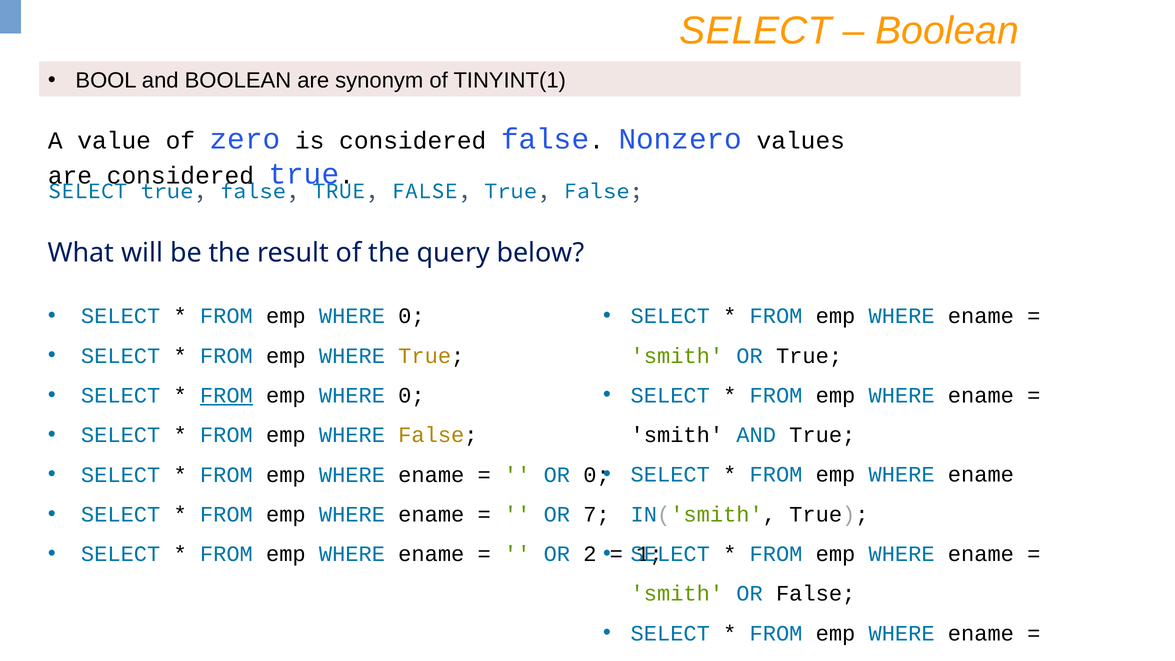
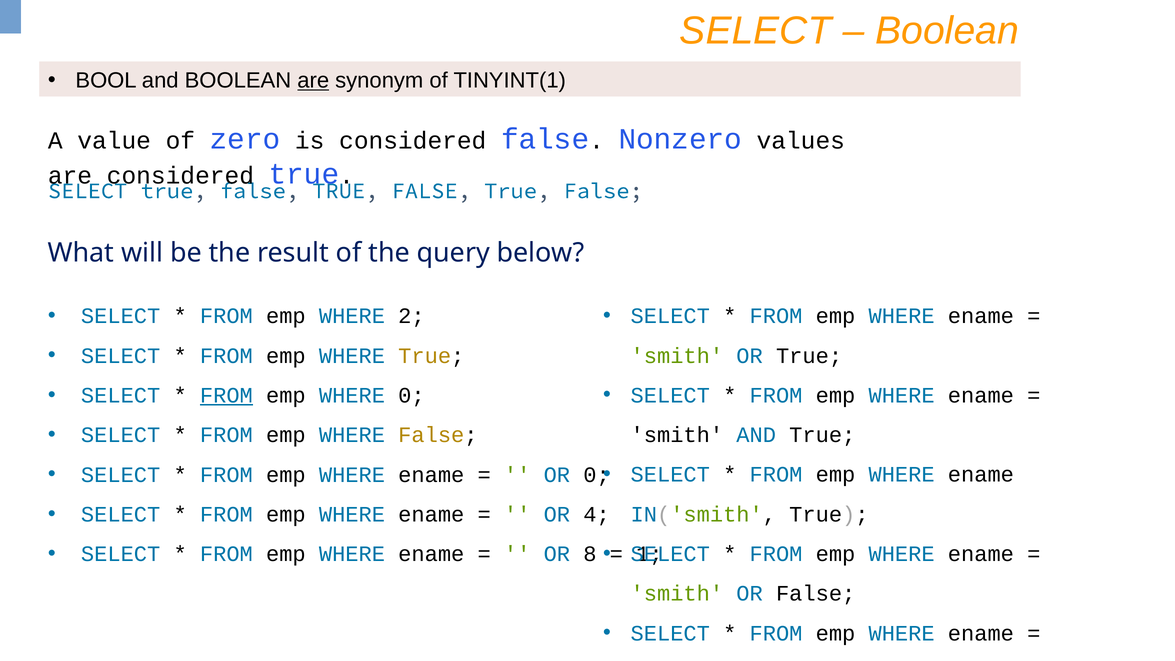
are at (313, 81) underline: none -> present
0 at (411, 316): 0 -> 2
7: 7 -> 4
2: 2 -> 8
